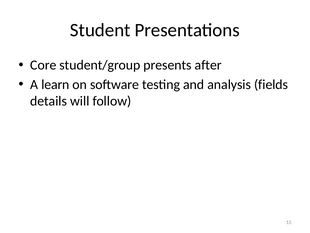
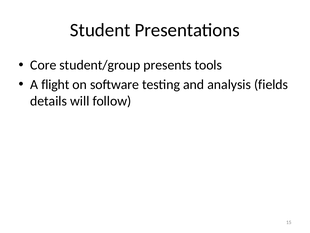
after: after -> tools
learn: learn -> flight
